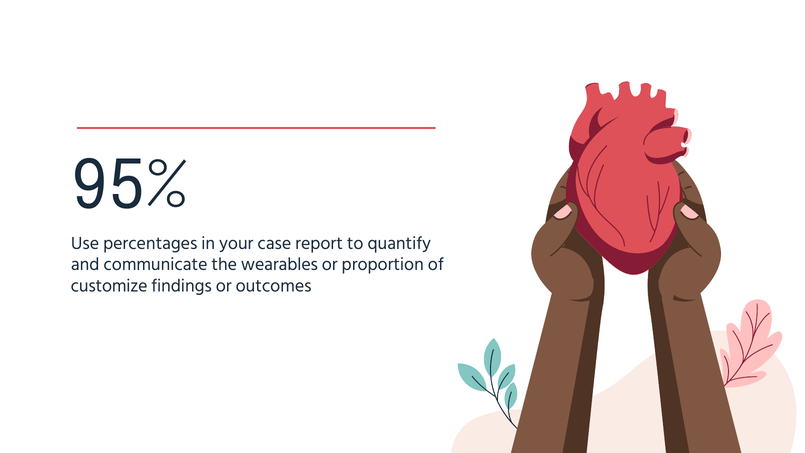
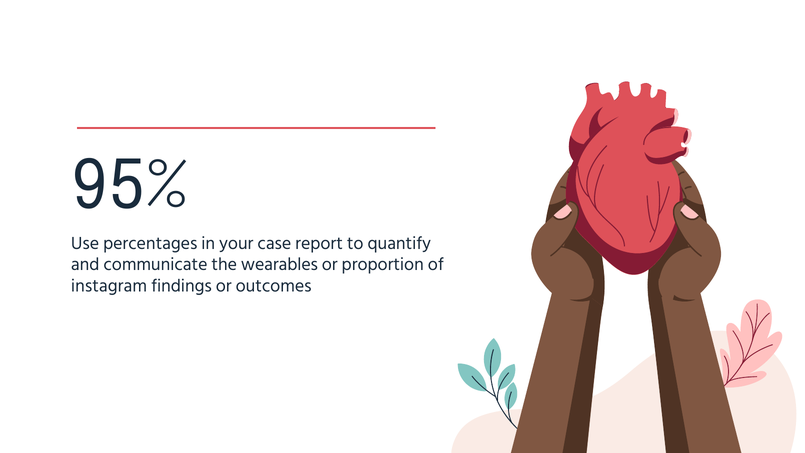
customize: customize -> instagram
